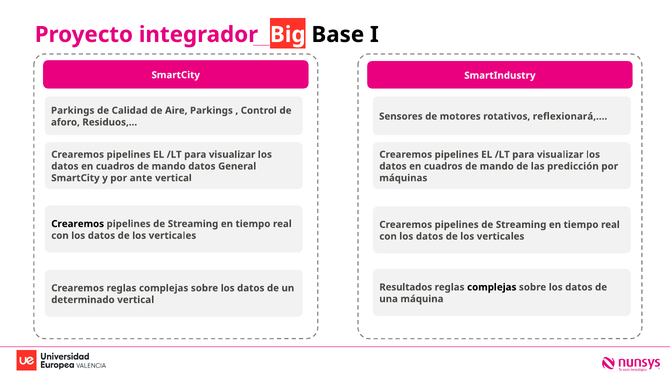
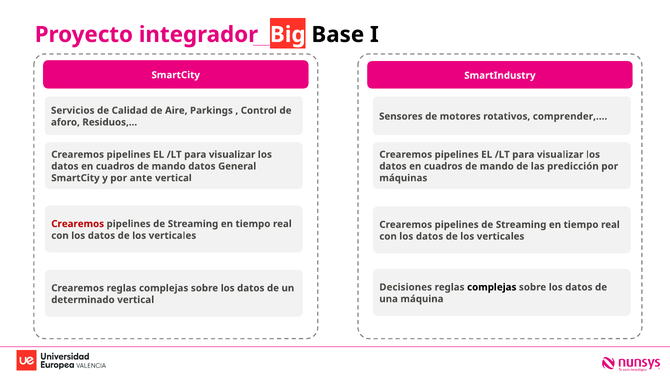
Parkings at (73, 110): Parkings -> Servicios
reflexionará,…: reflexionará,… -> comprender,…
Crearemos at (78, 224) colour: black -> red
Resultados: Resultados -> Decisiones
